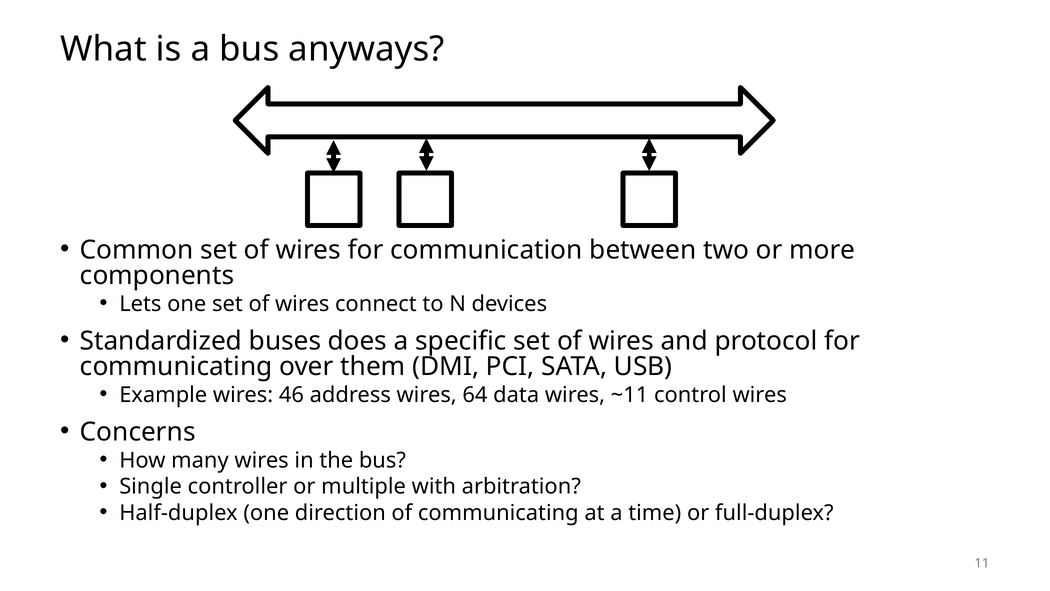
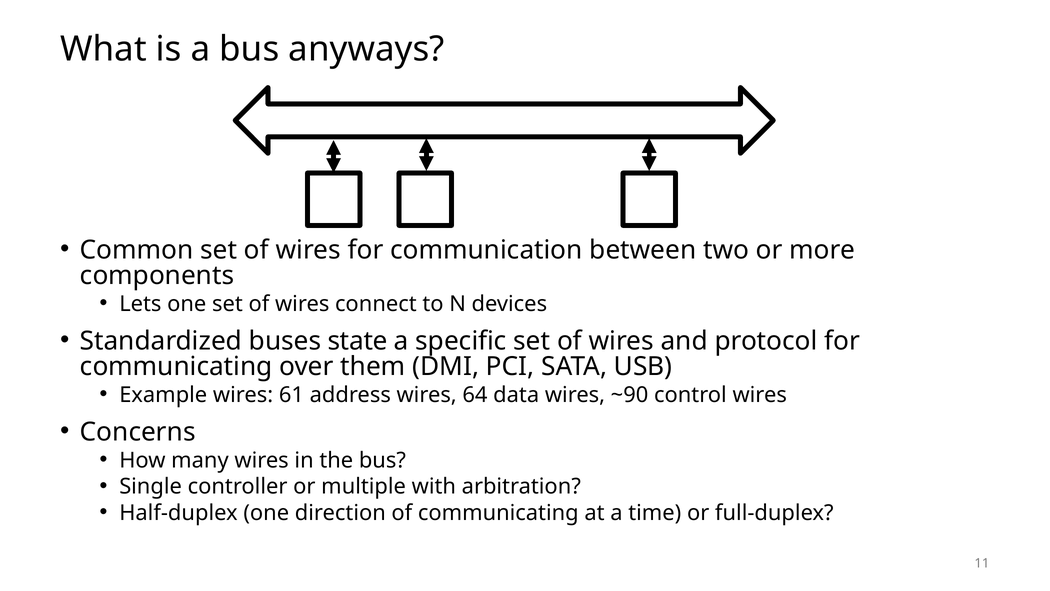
does: does -> state
46: 46 -> 61
~11: ~11 -> ~90
